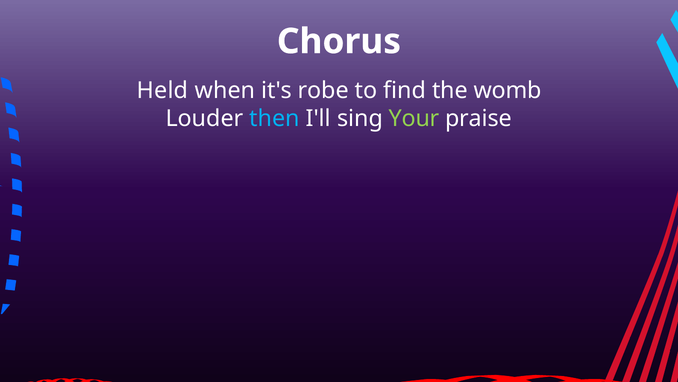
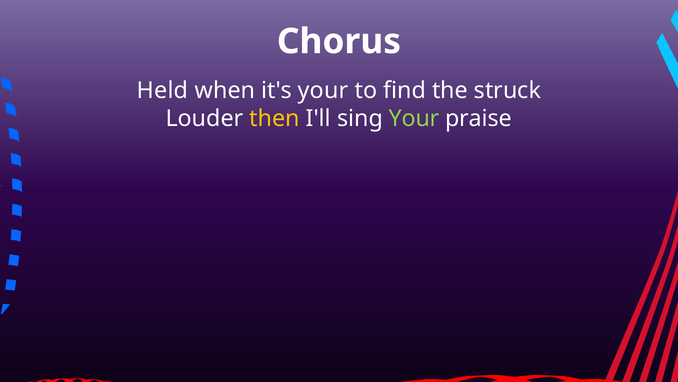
it's robe: robe -> your
womb: womb -> struck
then colour: light blue -> yellow
